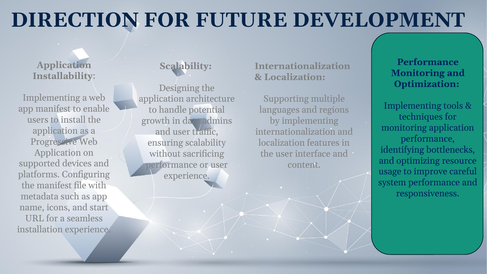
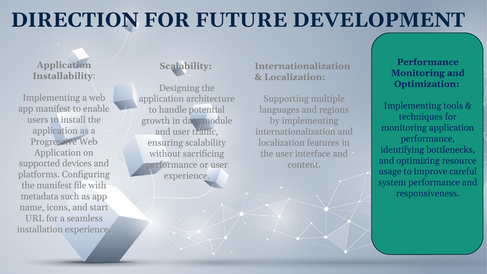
admins: admins -> module
